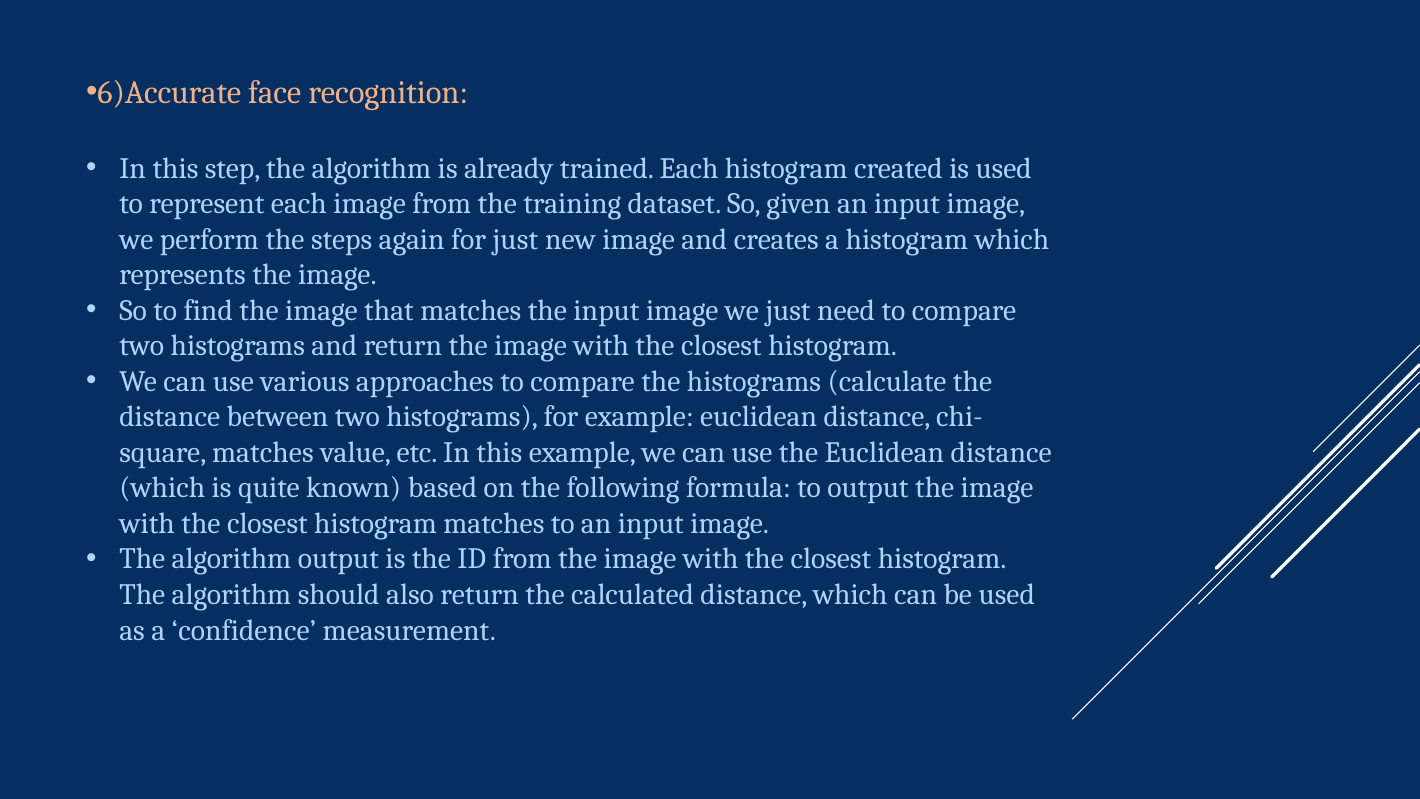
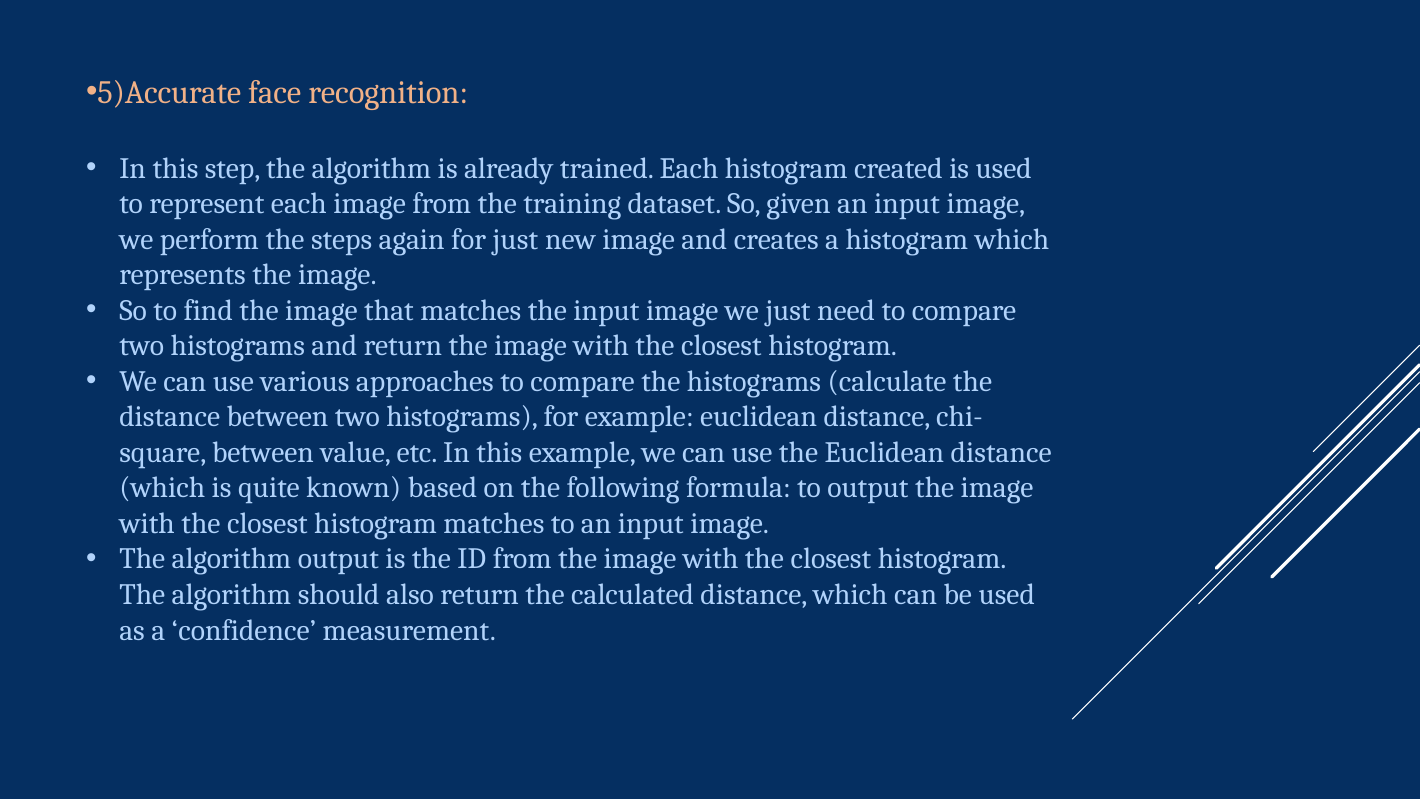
6)Accurate: 6)Accurate -> 5)Accurate
matches at (263, 452): matches -> between
